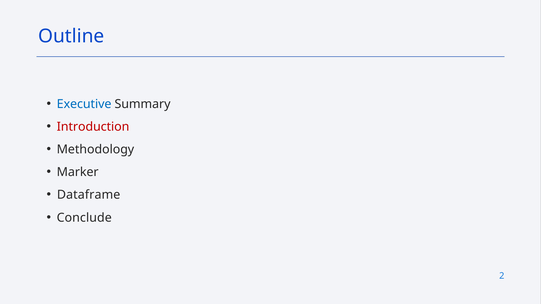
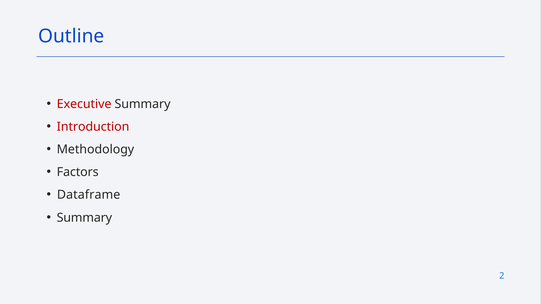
Executive colour: blue -> red
Marker: Marker -> Factors
Conclude at (84, 218): Conclude -> Summary
